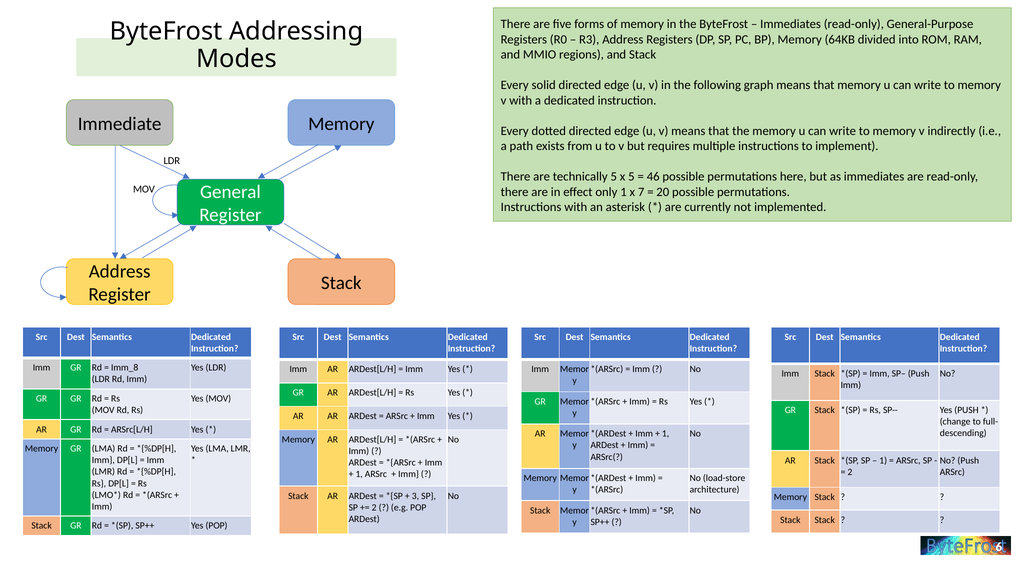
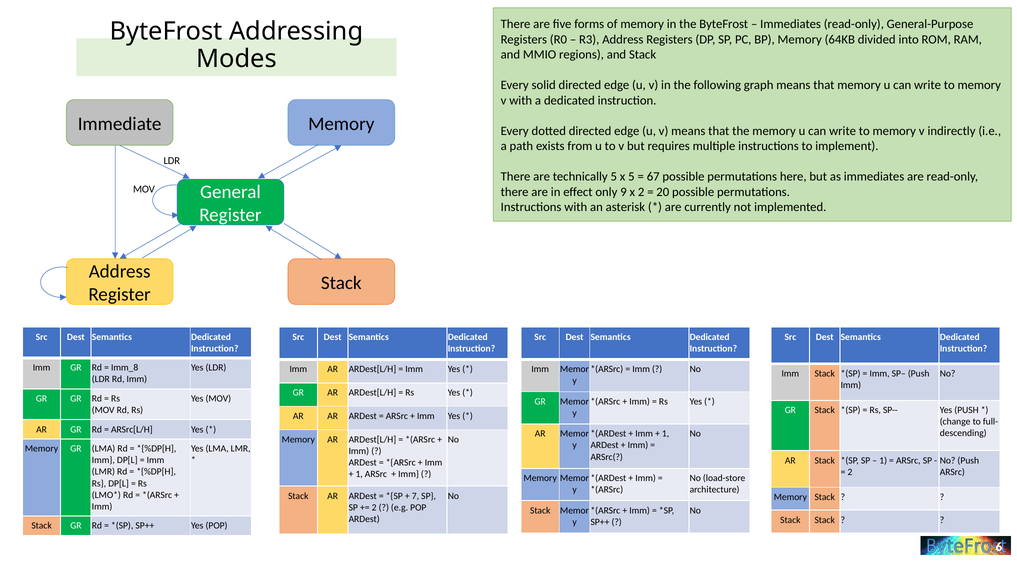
46: 46 -> 67
only 1: 1 -> 9
x 7: 7 -> 2
3: 3 -> 7
